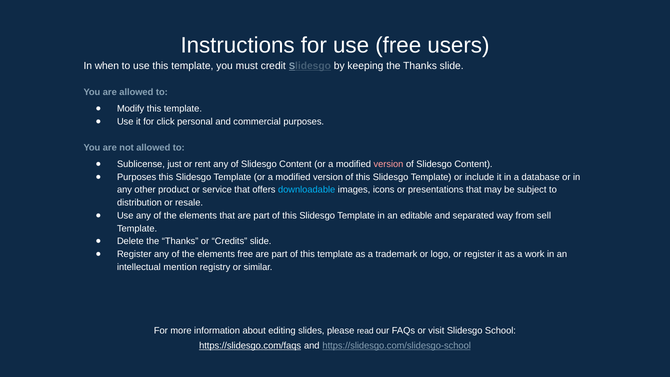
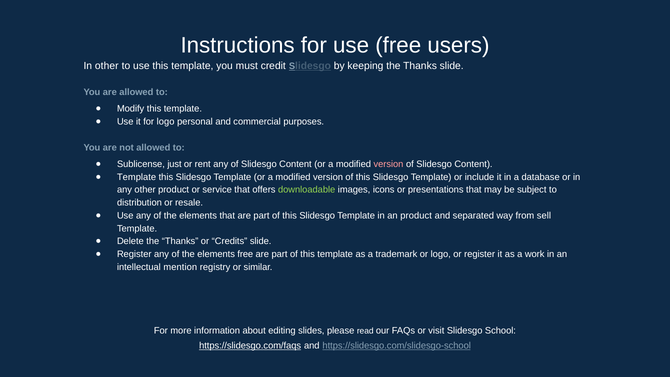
In when: when -> other
for click: click -> logo
Purposes at (137, 177): Purposes -> Template
downloadable colour: light blue -> light green
an editable: editable -> product
